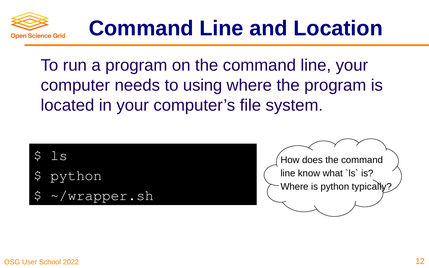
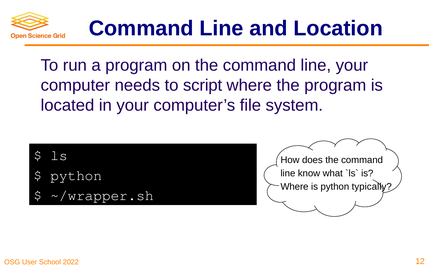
using: using -> script
